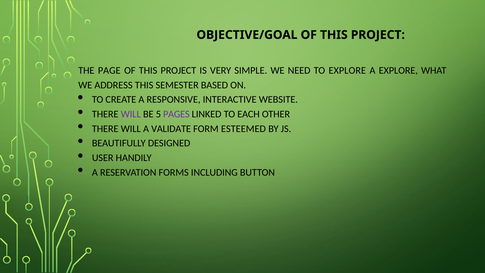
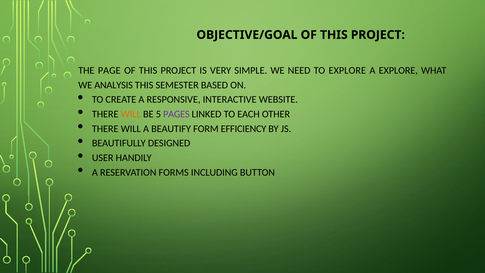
ADDRESS: ADDRESS -> ANALYSIS
WILL at (131, 114) colour: purple -> orange
VALIDATE: VALIDATE -> BEAUTIFY
ESTEEMED: ESTEEMED -> EFFICIENCY
